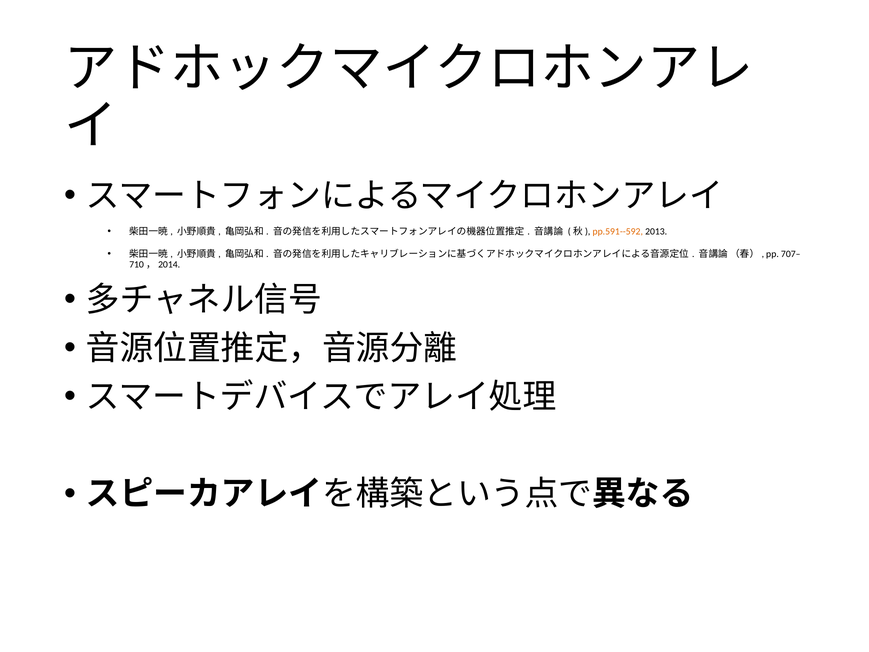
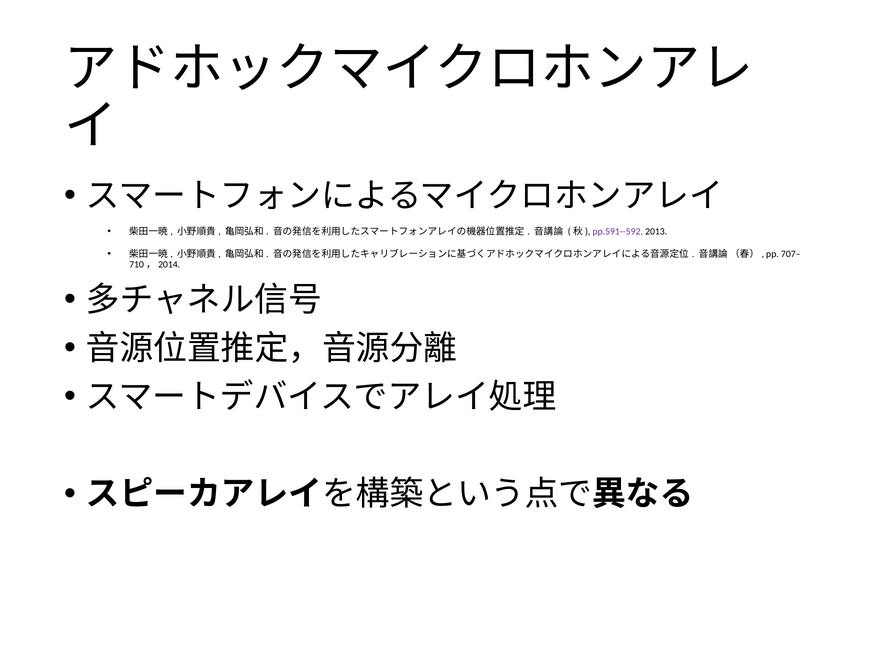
pp.591--592 colour: orange -> purple
